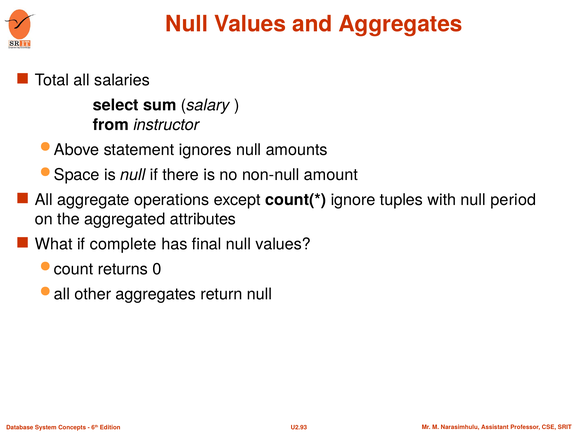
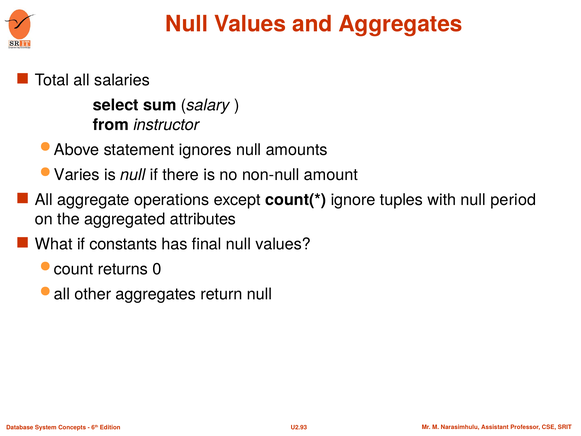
Space: Space -> Varies
complete: complete -> constants
